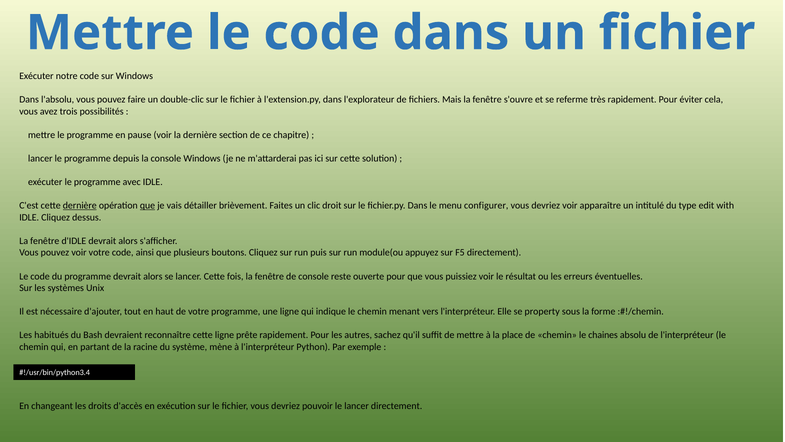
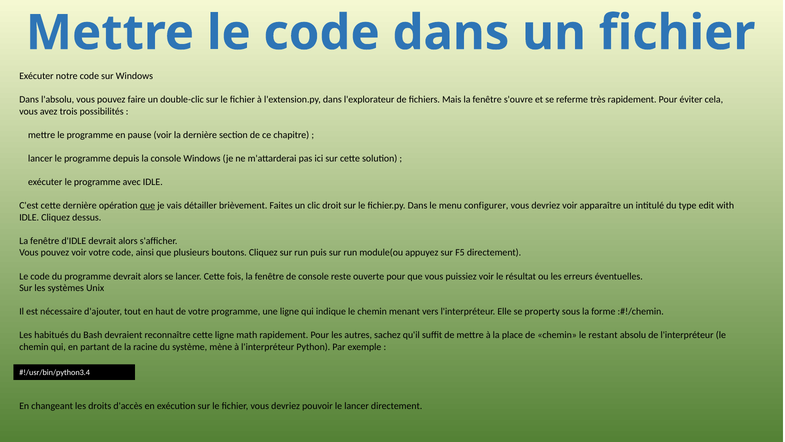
dernière at (80, 205) underline: present -> none
prête: prête -> math
chaines: chaines -> restant
